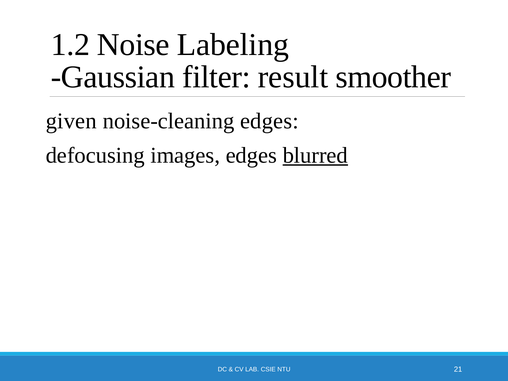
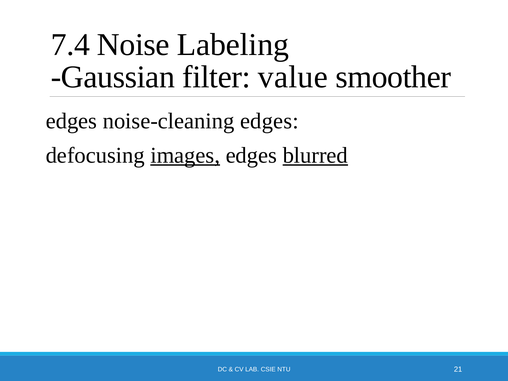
1.2: 1.2 -> 7.4
result: result -> value
given at (71, 121): given -> edges
images underline: none -> present
